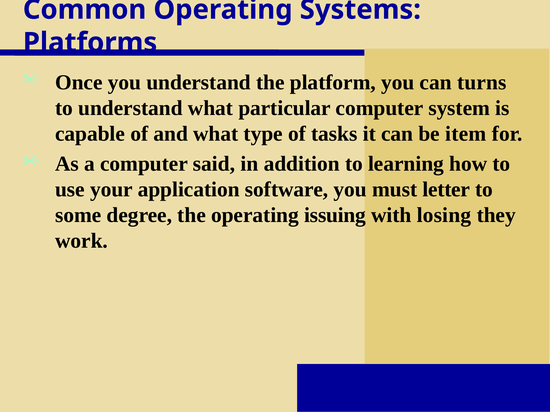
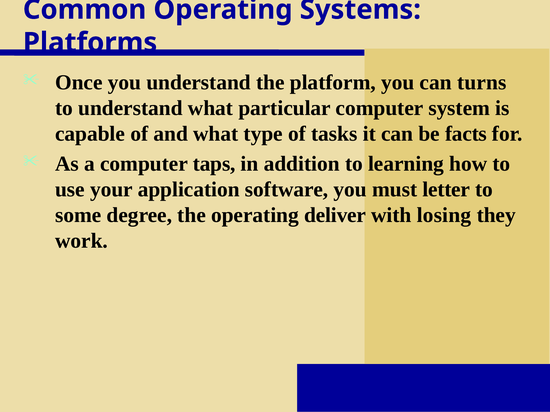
item: item -> facts
said: said -> taps
issuing: issuing -> deliver
